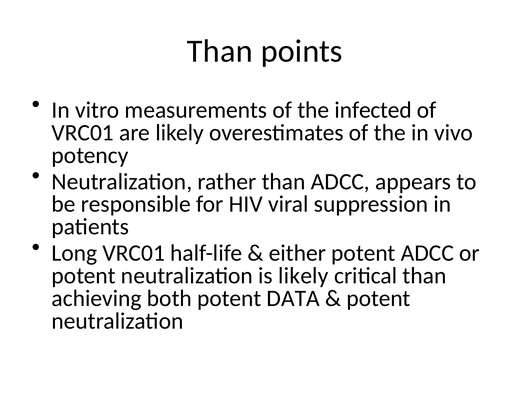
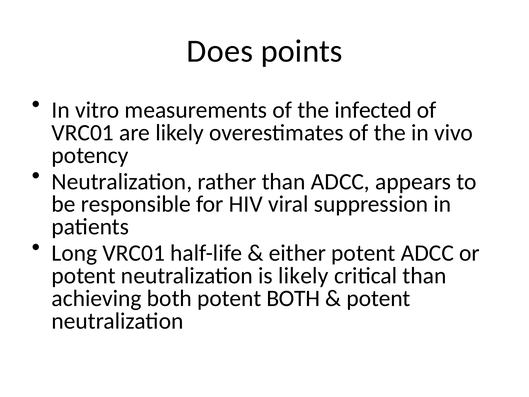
Than at (220, 51): Than -> Does
potent DATA: DATA -> BOTH
